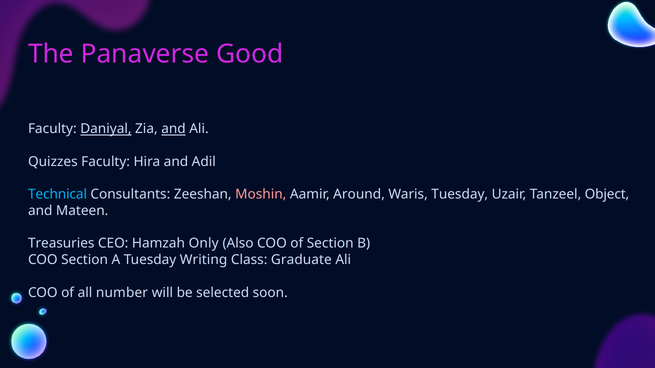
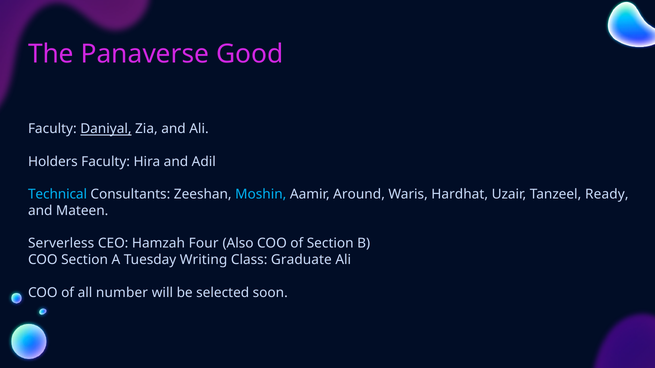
and at (173, 129) underline: present -> none
Quizzes: Quizzes -> Holders
Moshin colour: pink -> light blue
Waris Tuesday: Tuesday -> Hardhat
Object: Object -> Ready
Treasuries: Treasuries -> Serverless
Only: Only -> Four
